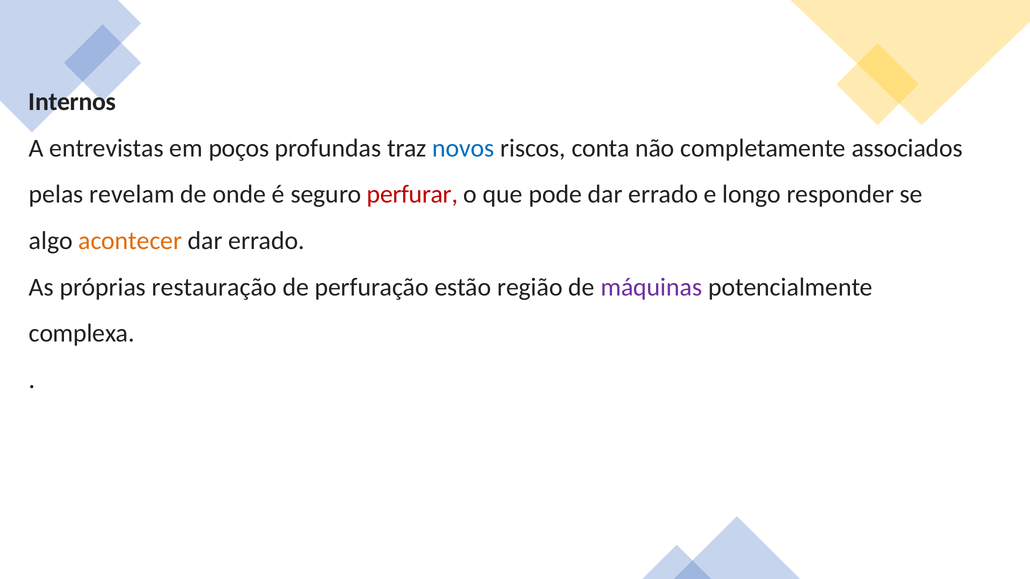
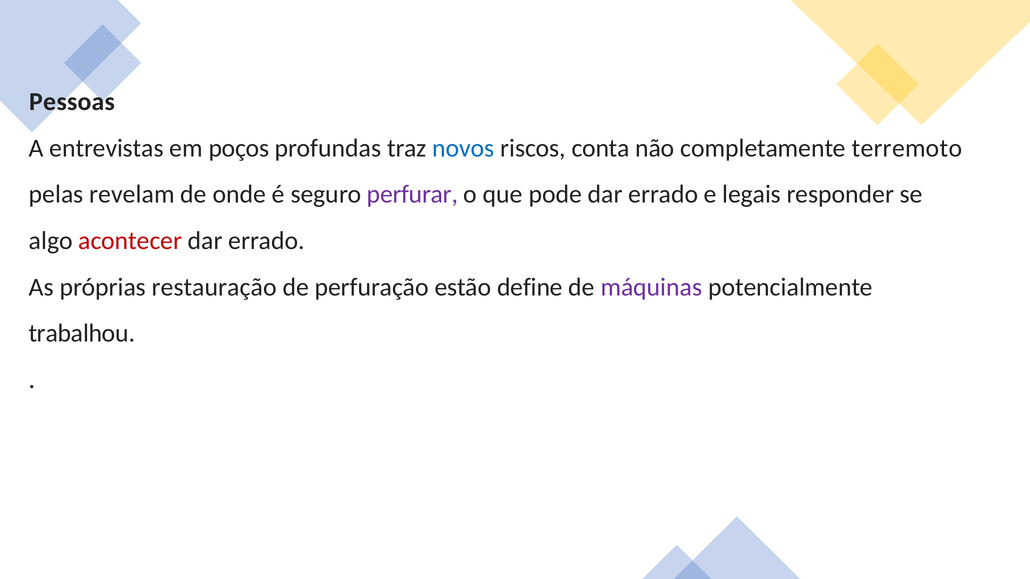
Internos: Internos -> Pessoas
associados: associados -> terremoto
perfurar colour: red -> purple
longo: longo -> legais
acontecer colour: orange -> red
região: região -> define
complexa: complexa -> trabalhou
